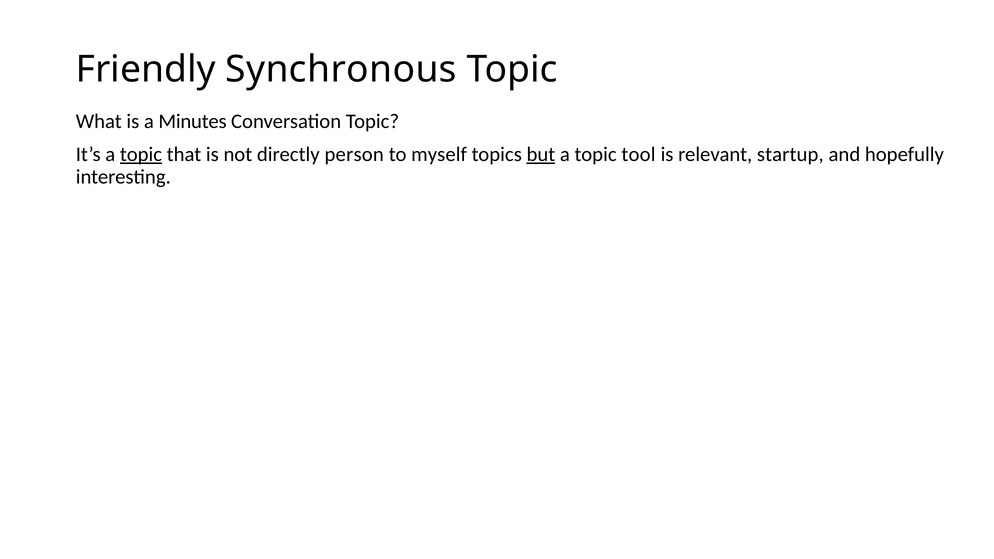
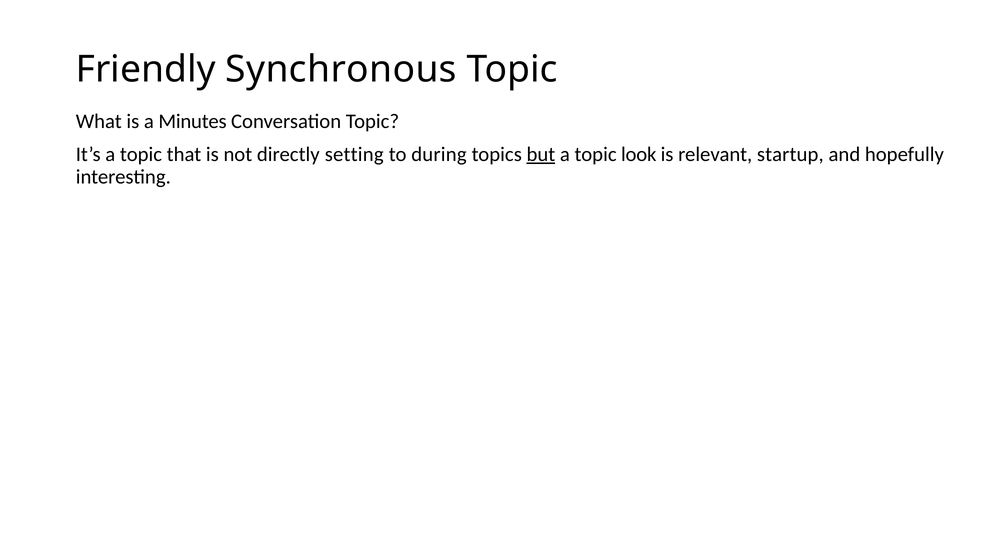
topic at (141, 154) underline: present -> none
person: person -> setting
myself: myself -> during
tool: tool -> look
